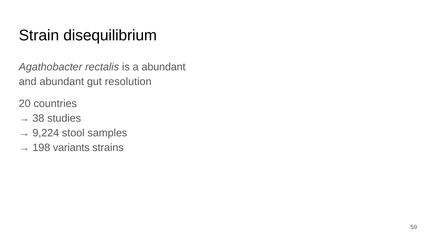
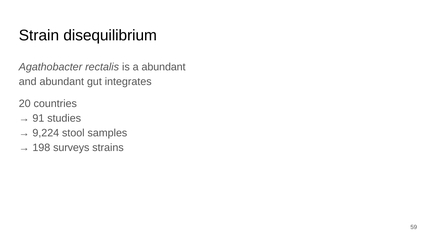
resolution: resolution -> integrates
38: 38 -> 91
variants: variants -> surveys
